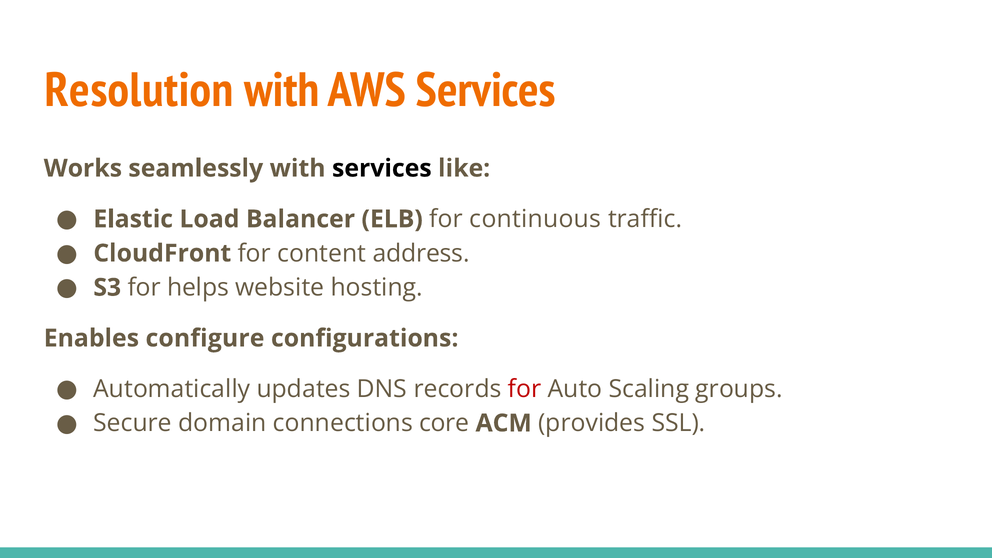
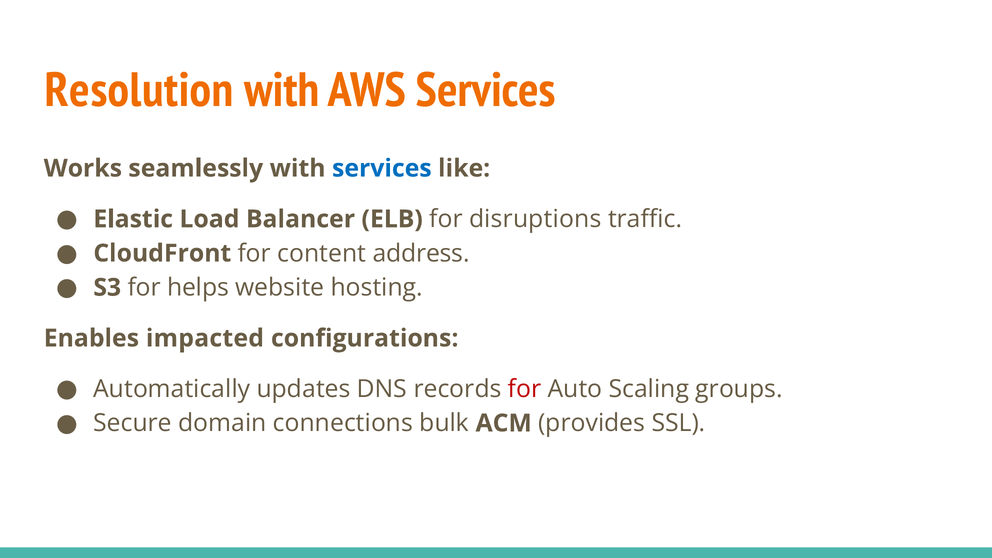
services at (382, 168) colour: black -> blue
continuous: continuous -> disruptions
configure: configure -> impacted
core: core -> bulk
